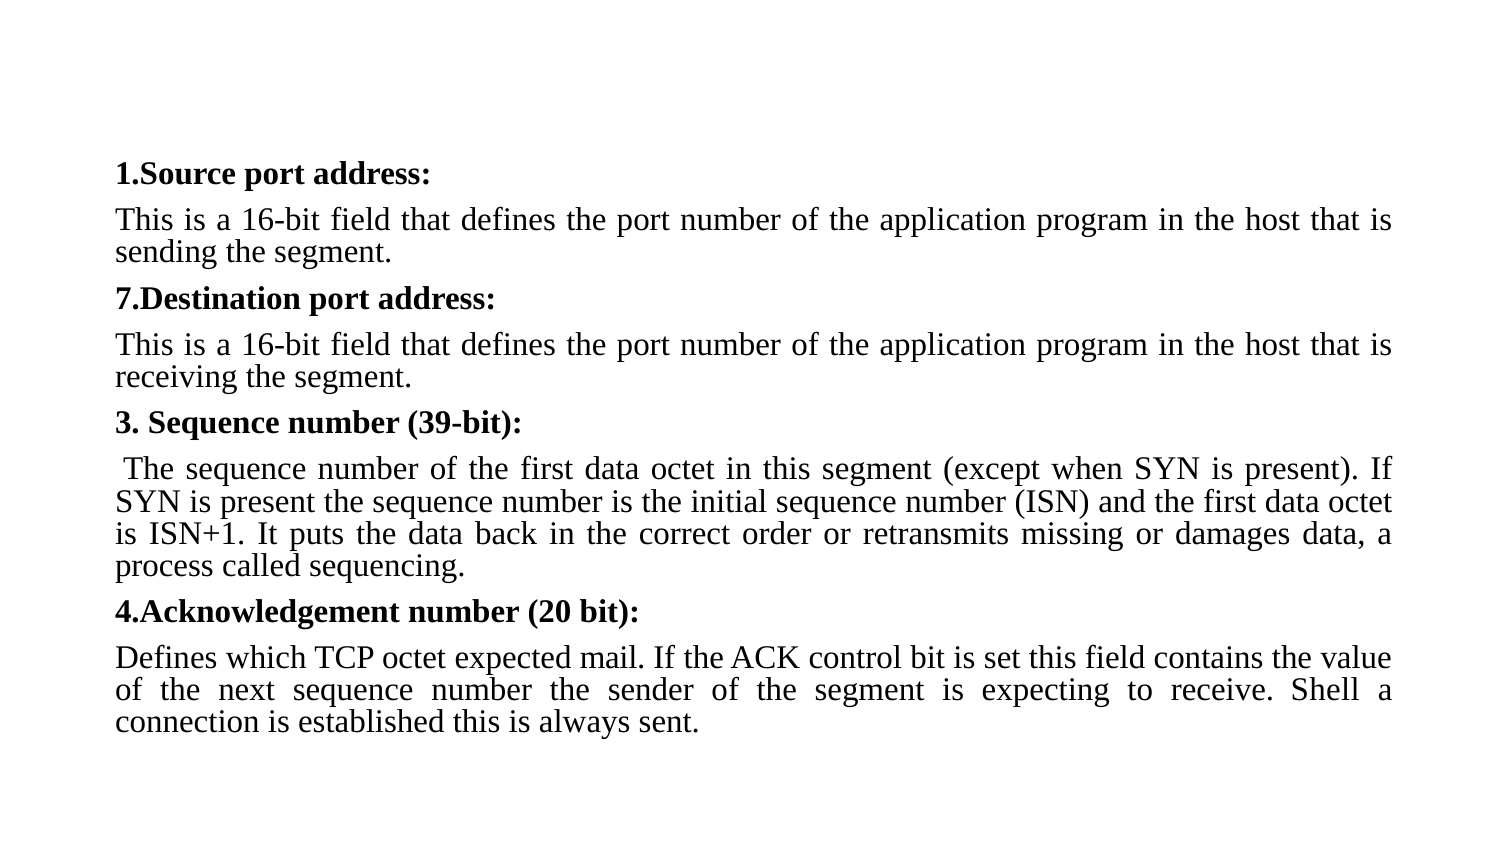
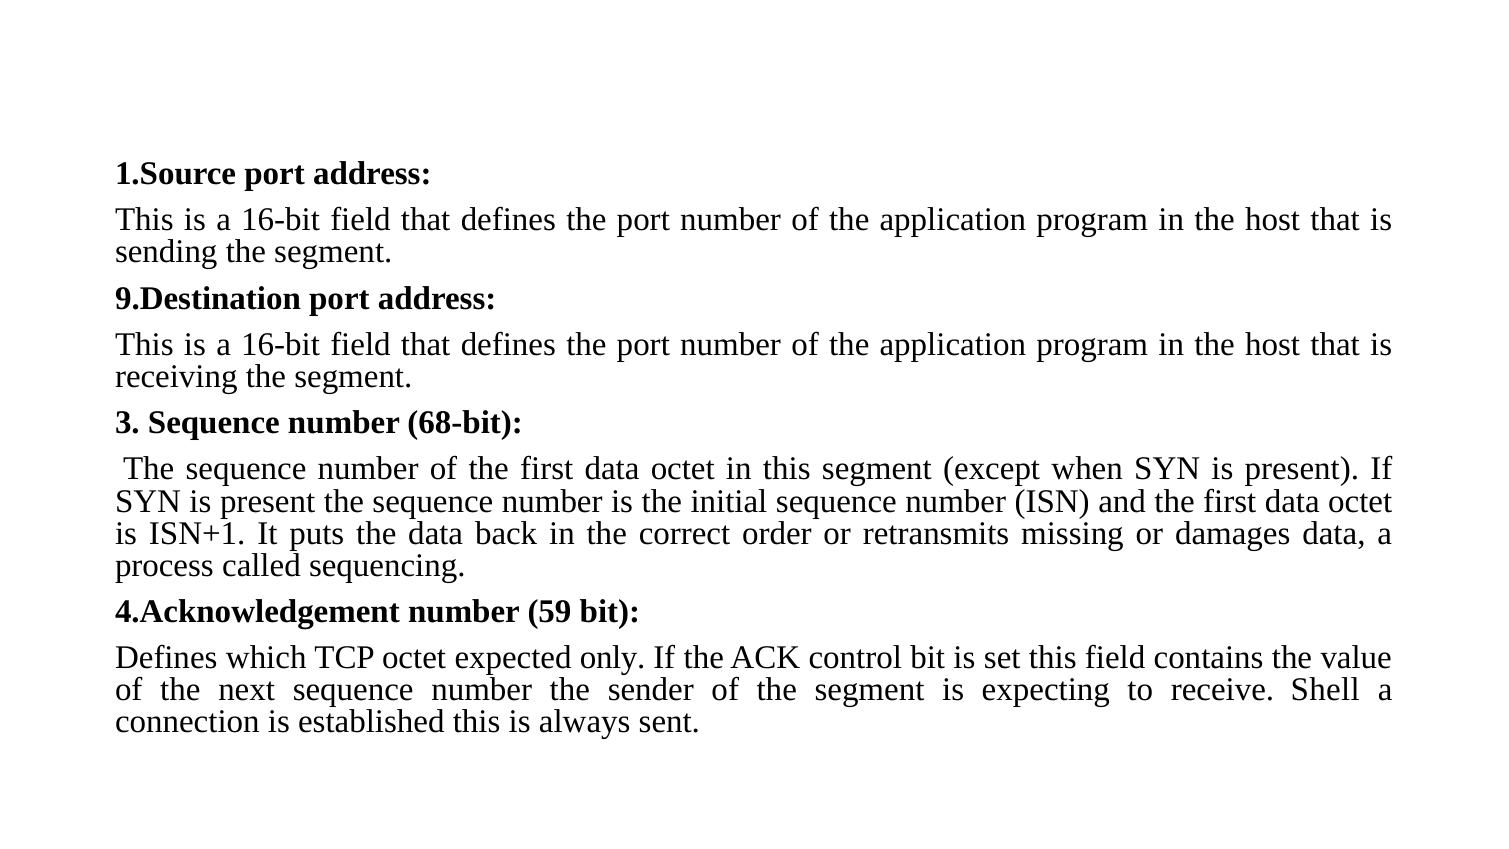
7.Destination: 7.Destination -> 9.Destination
39-bit: 39-bit -> 68-bit
20: 20 -> 59
mail: mail -> only
